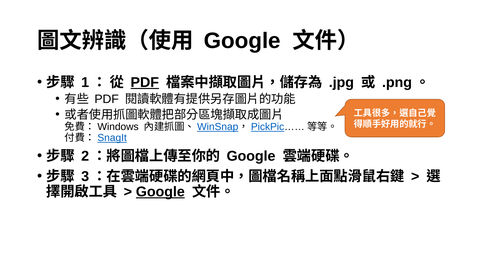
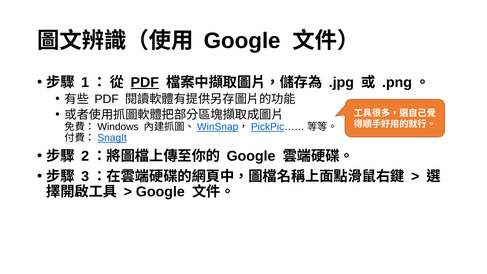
Google at (160, 192) underline: present -> none
